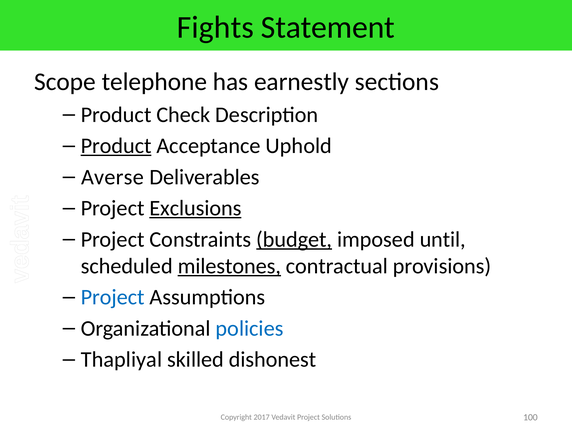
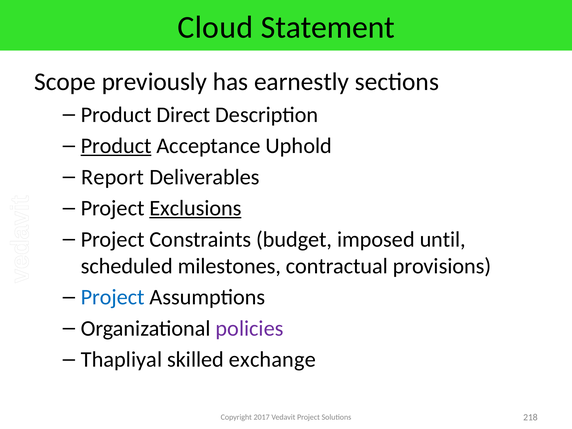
Fights: Fights -> Cloud
telephone: telephone -> previously
Check: Check -> Direct
Averse: Averse -> Report
budget underline: present -> none
milestones underline: present -> none
policies colour: blue -> purple
dishonest: dishonest -> exchange
100: 100 -> 218
